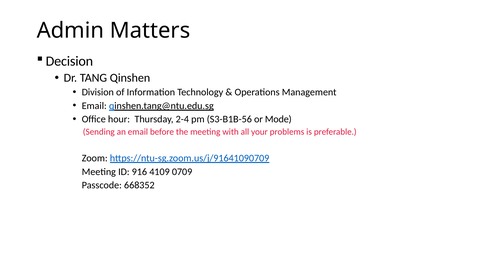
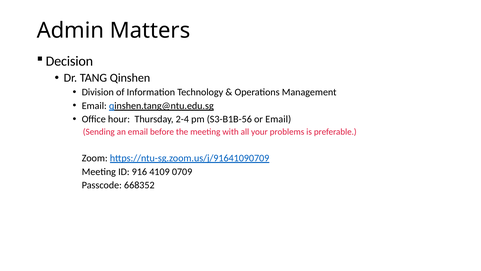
or Mode: Mode -> Email
